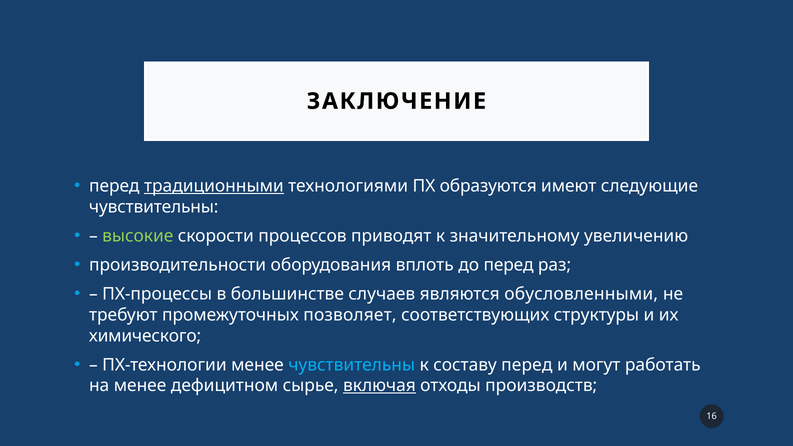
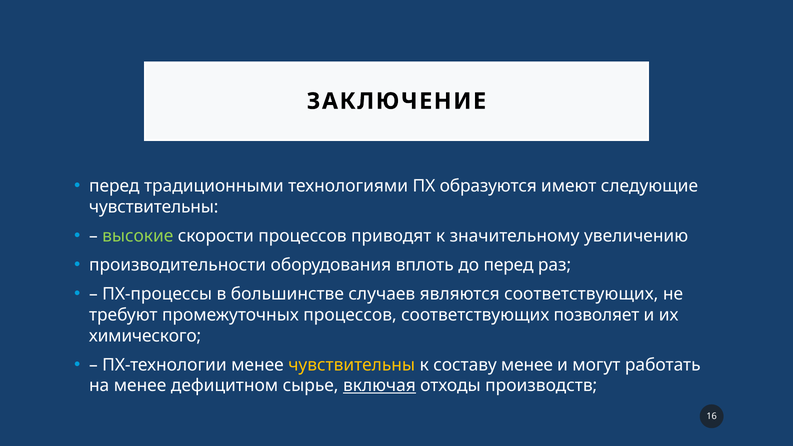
традиционными underline: present -> none
являются обусловленными: обусловленными -> соответствующих
промежуточных позволяет: позволяет -> процессов
структуры: структуры -> позволяет
чувствительны at (352, 365) colour: light blue -> yellow
составу перед: перед -> менее
